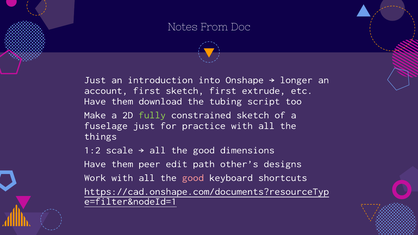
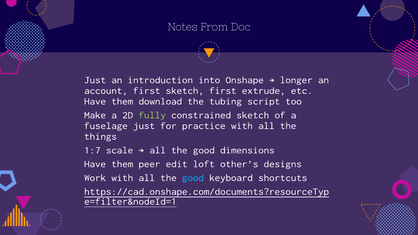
1:2: 1:2 -> 1:7
path: path -> loft
good at (193, 178) colour: pink -> light blue
